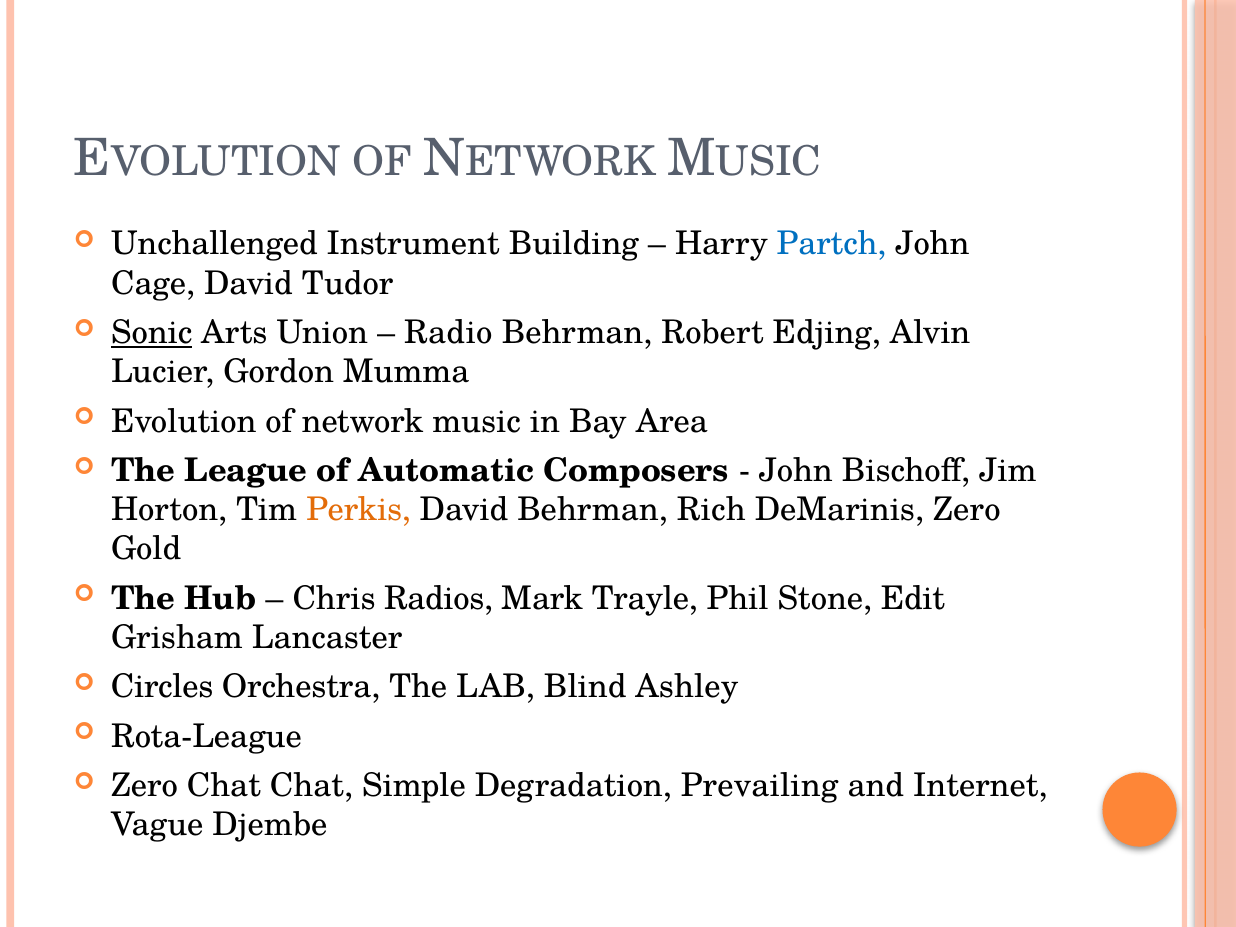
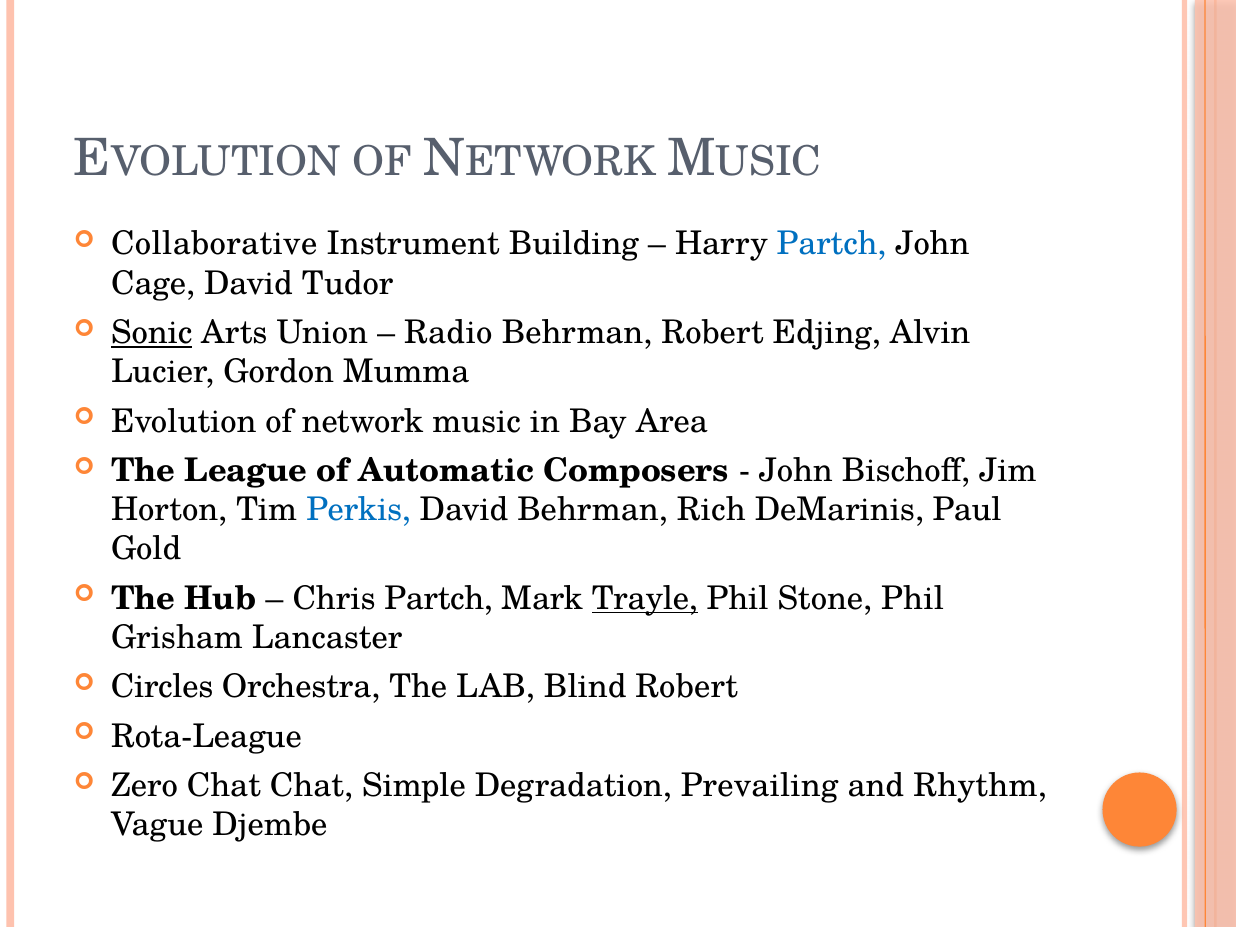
Unchallenged: Unchallenged -> Collaborative
Perkis colour: orange -> blue
DeMarinis Zero: Zero -> Paul
Chris Radios: Radios -> Partch
Trayle underline: none -> present
Stone Edit: Edit -> Phil
Blind Ashley: Ashley -> Robert
Internet: Internet -> Rhythm
